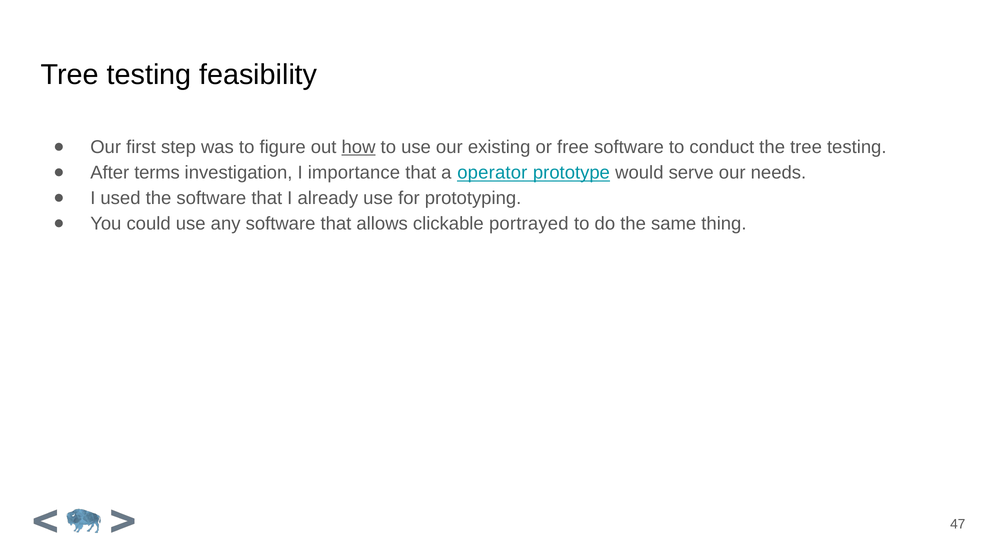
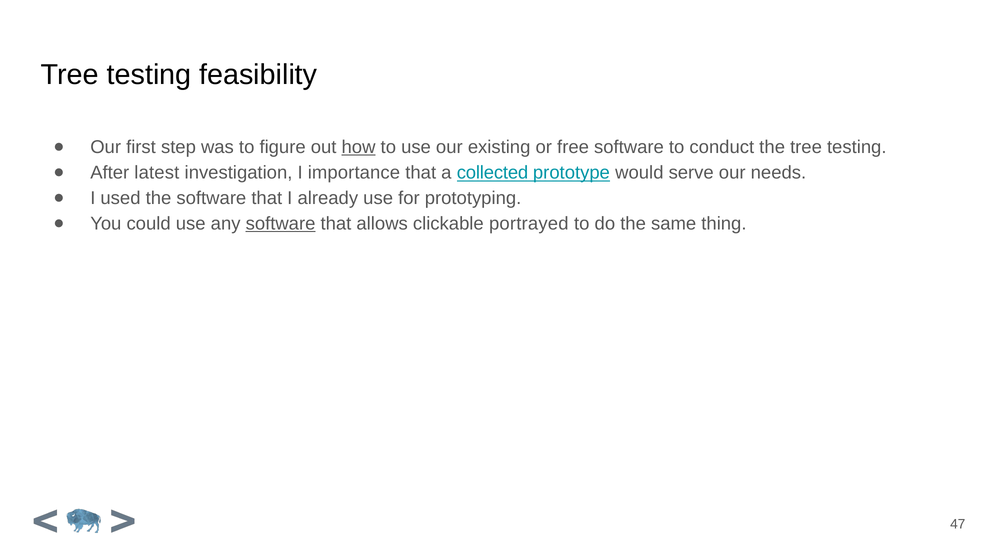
terms: terms -> latest
operator: operator -> collected
software at (281, 224) underline: none -> present
